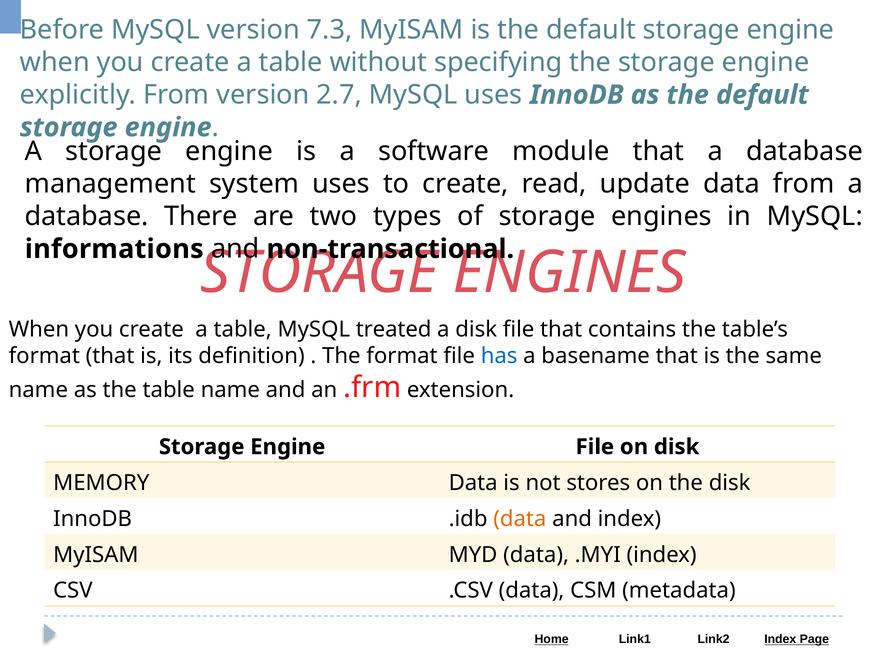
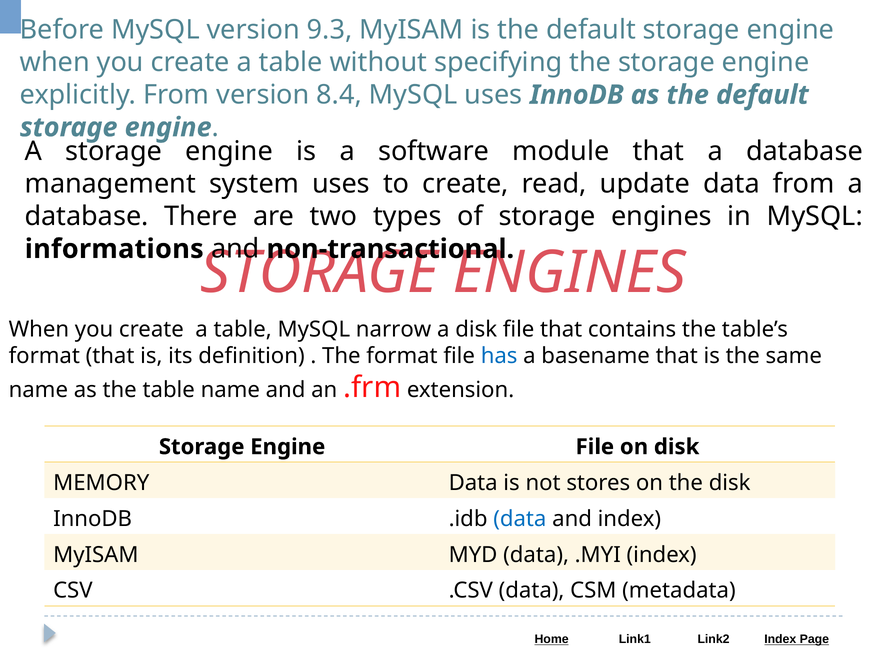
7.3: 7.3 -> 9.3
2.7: 2.7 -> 8.4
treated: treated -> narrow
data at (520, 519) colour: orange -> blue
